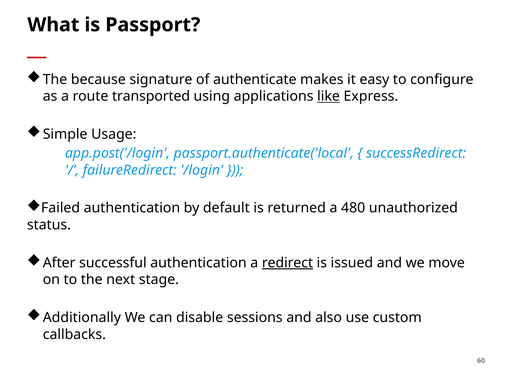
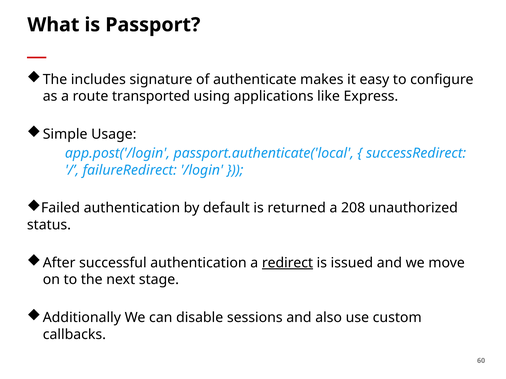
because: because -> includes
like underline: present -> none
480: 480 -> 208
